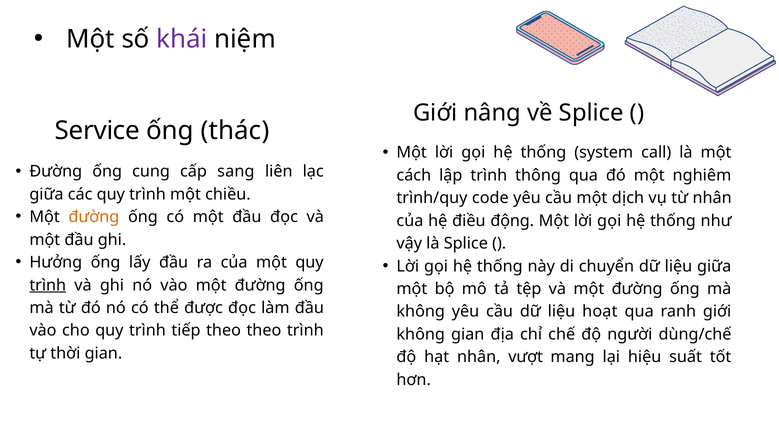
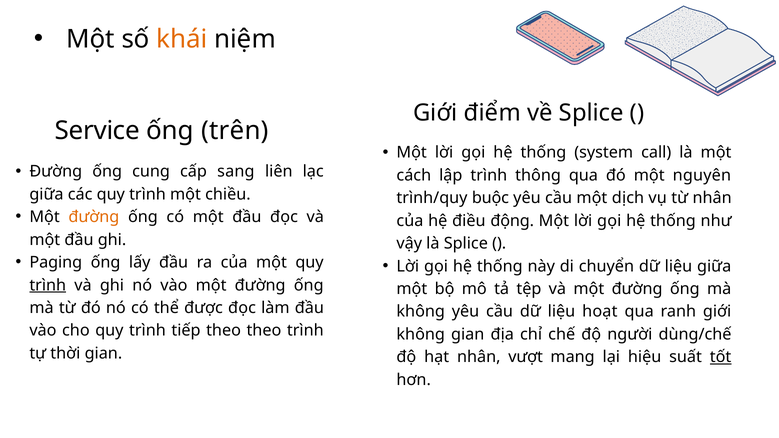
khái colour: purple -> orange
nâng: nâng -> điểm
thác: thác -> trên
nghiêm: nghiêm -> nguyên
code: code -> buộc
Hưởng: Hưởng -> Paging
tốt underline: none -> present
